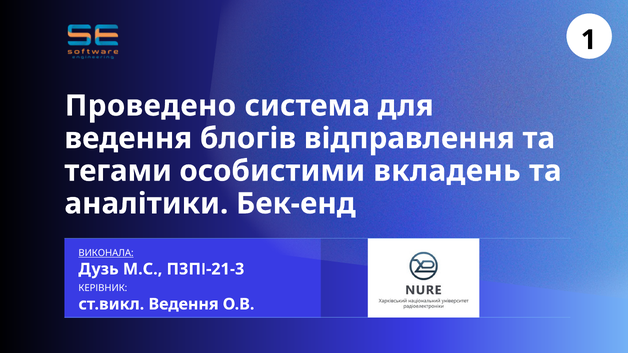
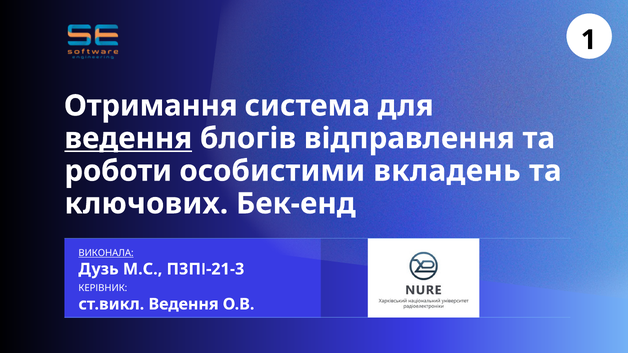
Проведено: Проведено -> Отримання
ведення at (128, 138) underline: none -> present
тегами: тегами -> роботи
аналітики: аналітики -> ключових
